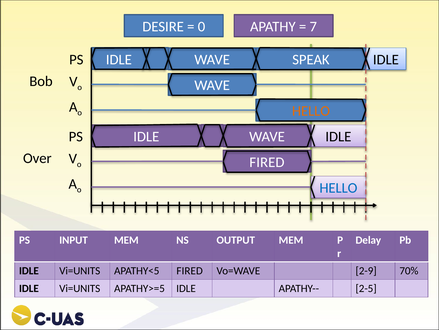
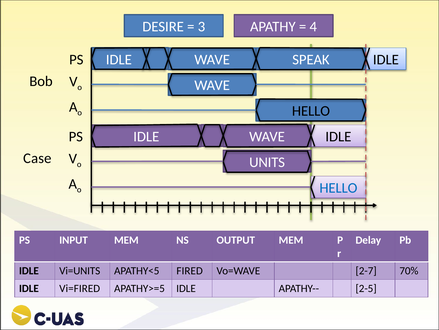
0: 0 -> 3
7: 7 -> 4
HELLO at (311, 111) colour: orange -> black
Over: Over -> Case
FIRED at (267, 162): FIRED -> UNITS
2-9: 2-9 -> 2-7
Vi=UNITS at (80, 288): Vi=UNITS -> Vi=FIRED
